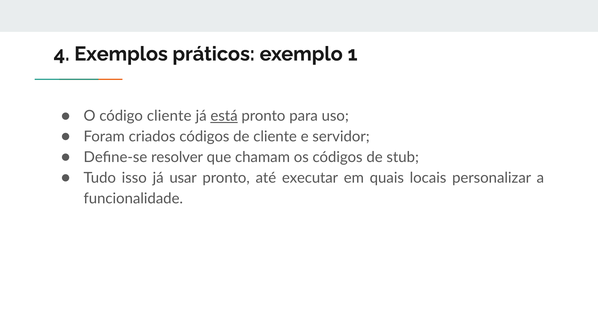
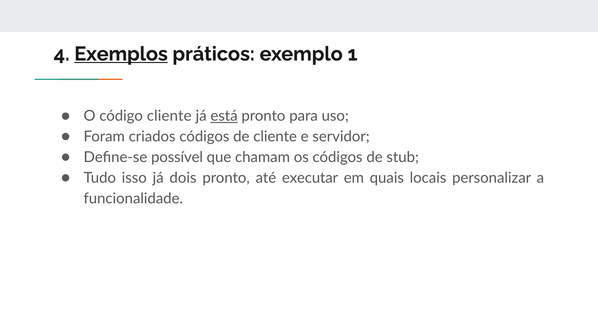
Exemplos underline: none -> present
resolver: resolver -> possível
usar: usar -> dois
